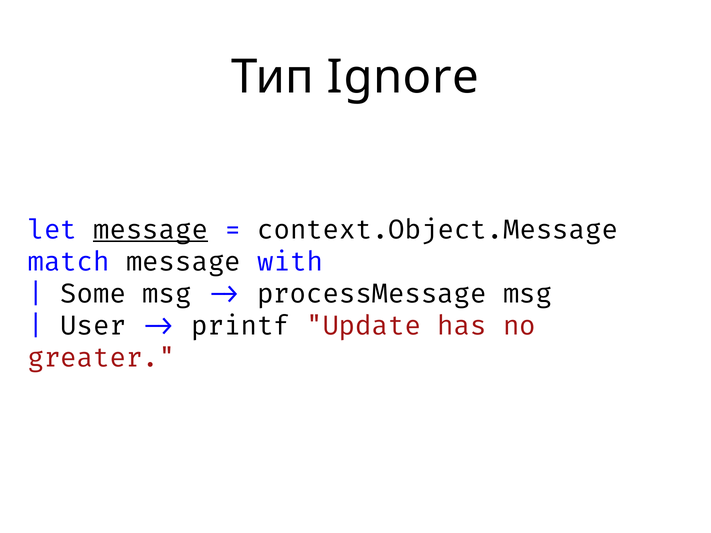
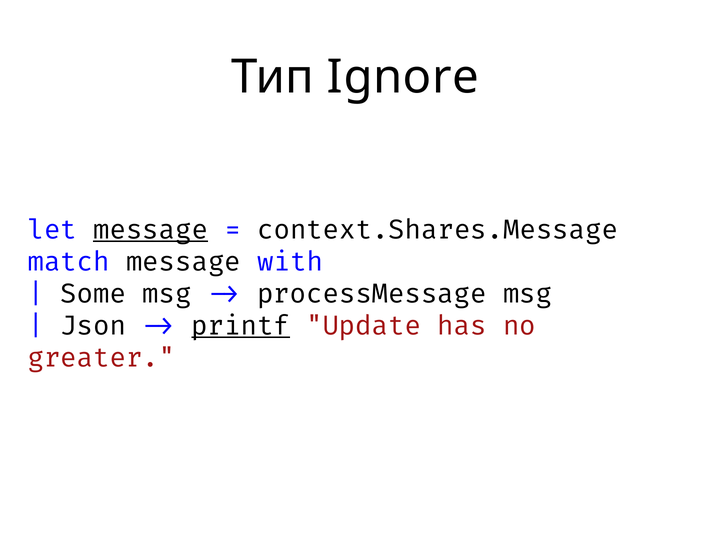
context.Object.Message: context.Object.Message -> context.Shares.Message
User: User -> Json
printf underline: none -> present
